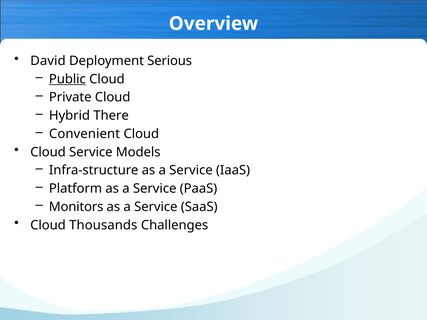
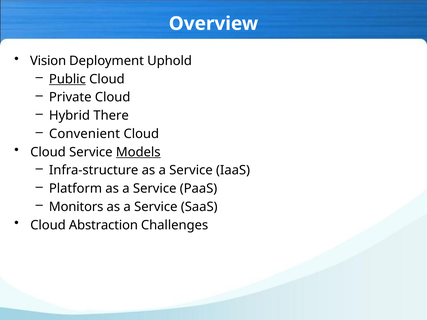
David: David -> Vision
Serious: Serious -> Uphold
Models underline: none -> present
Thousands: Thousands -> Abstraction
